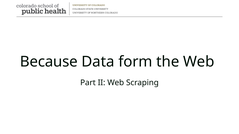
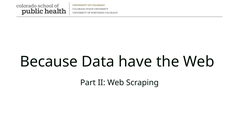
form: form -> have
